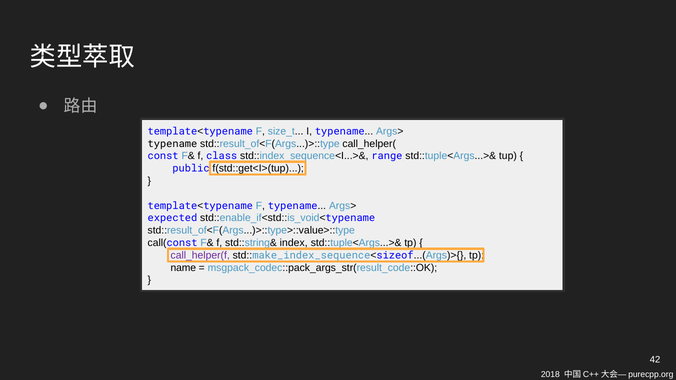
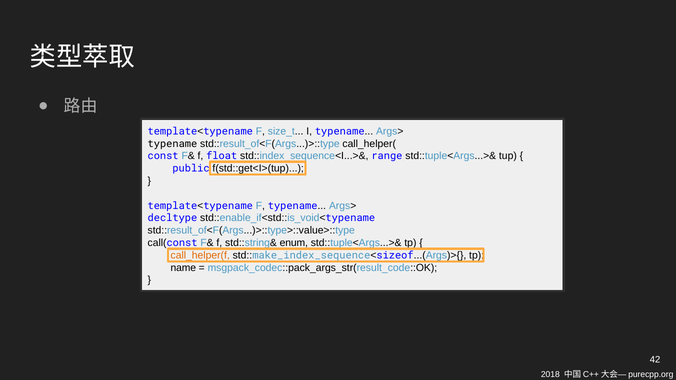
class: class -> float
expected: expected -> decltype
index: index -> enum
call_helper(f colour: purple -> orange
